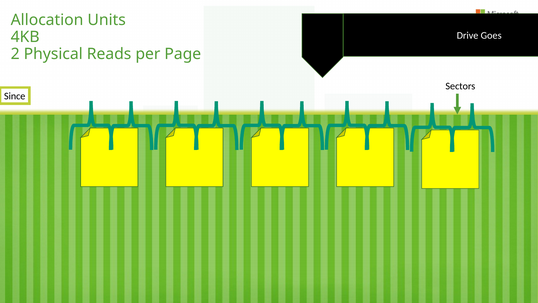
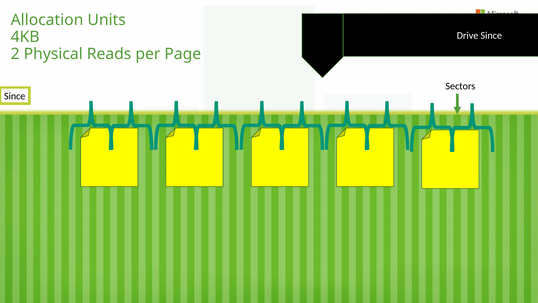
Drive Goes: Goes -> Since
